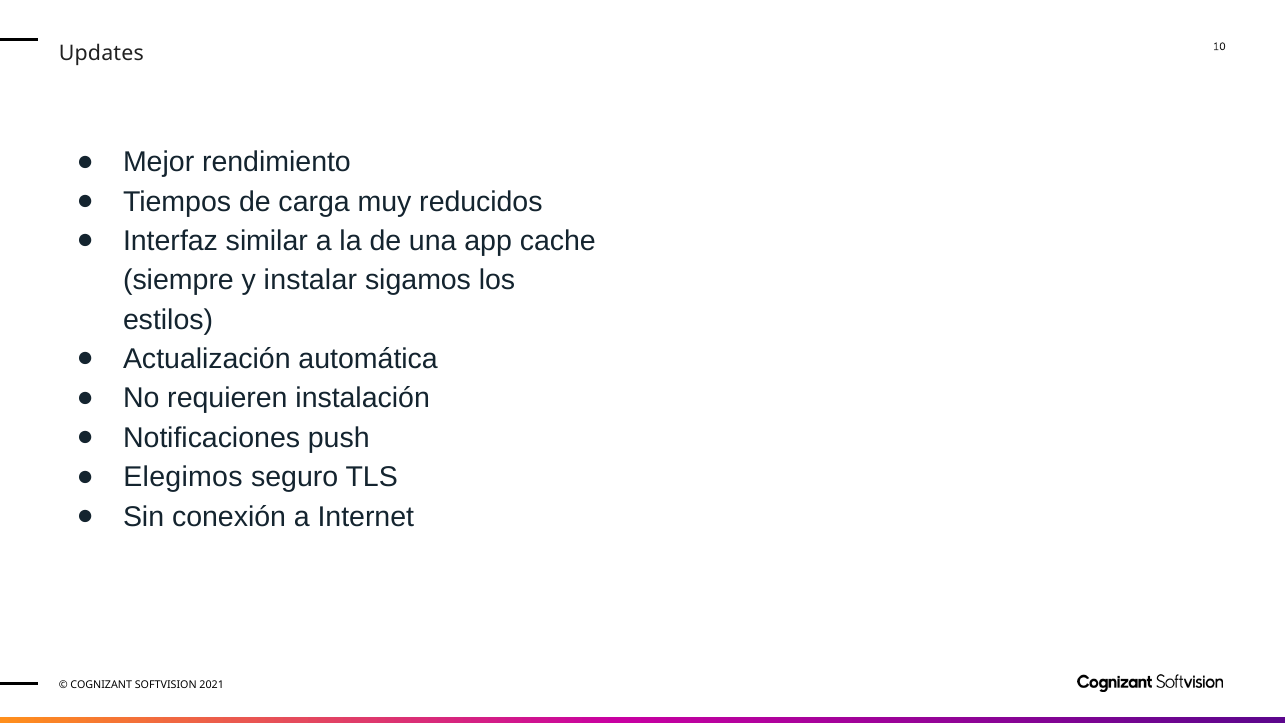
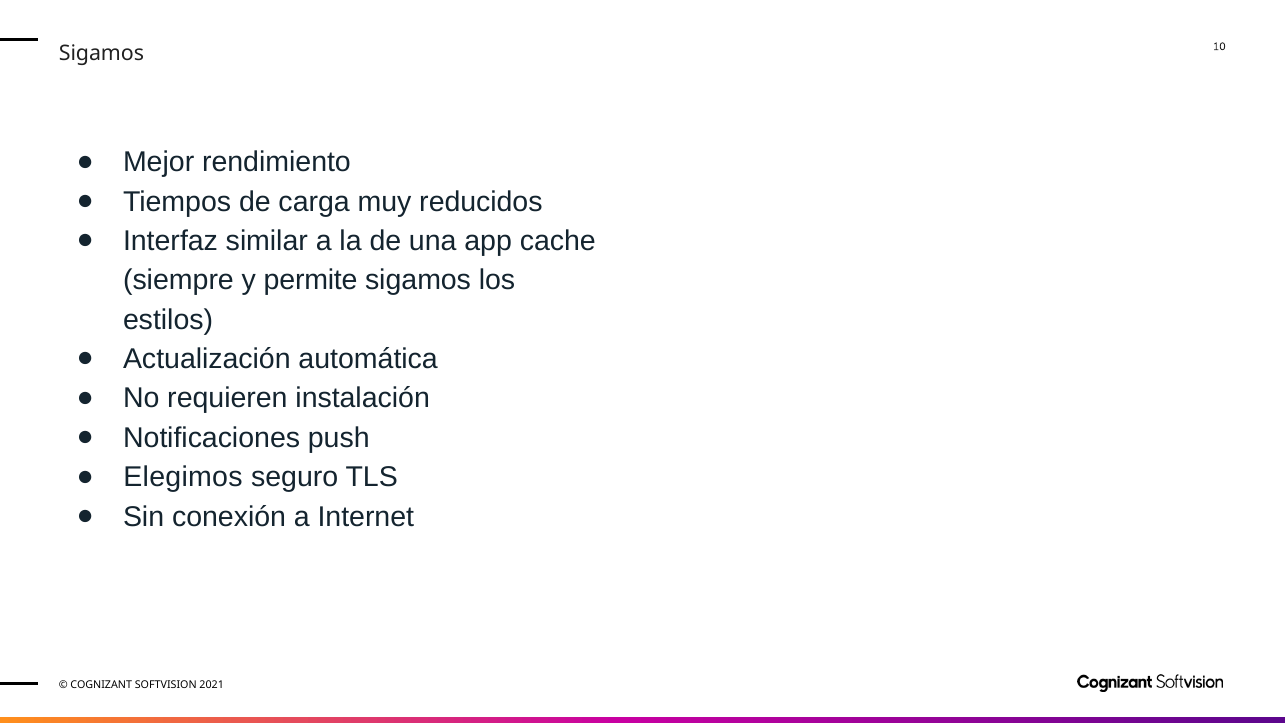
Updates at (101, 53): Updates -> Sigamos
instalar: instalar -> permite
